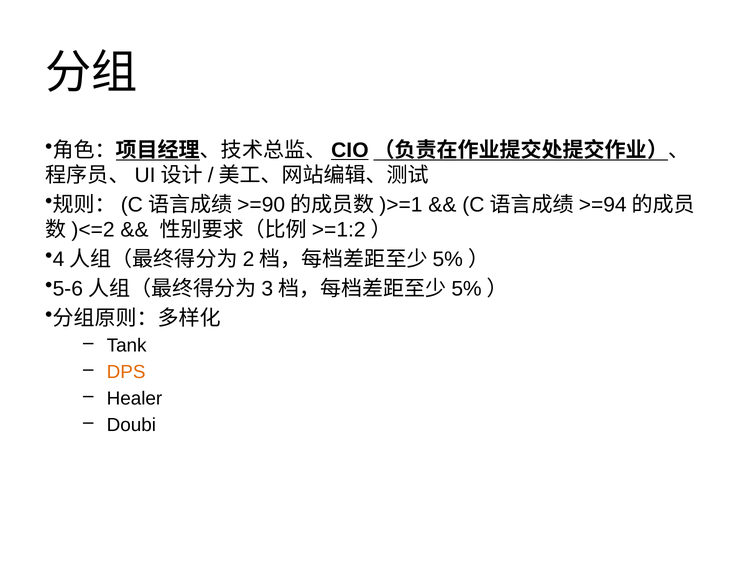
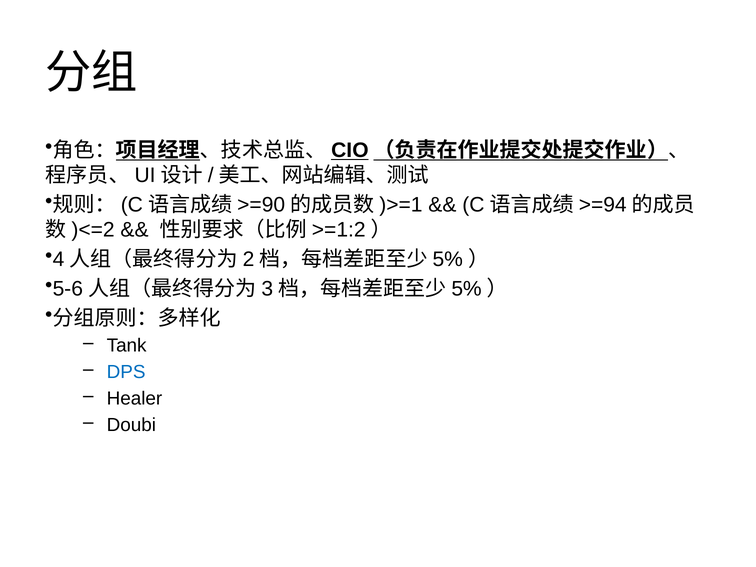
DPS colour: orange -> blue
